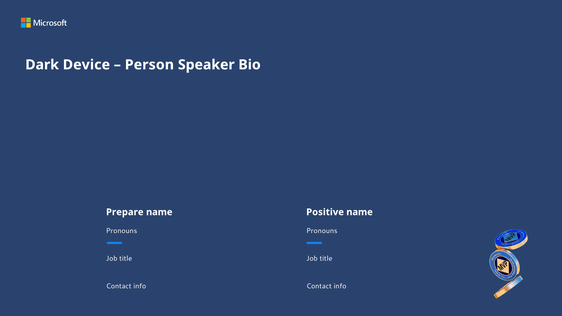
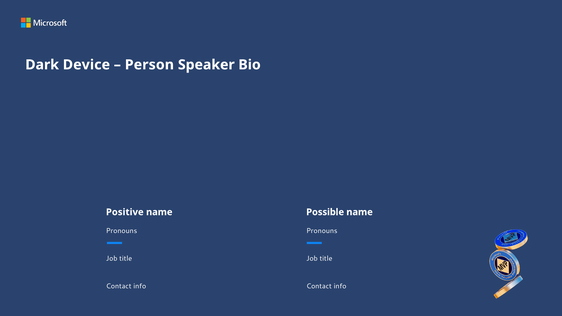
Prepare: Prepare -> Positive
Positive: Positive -> Possible
